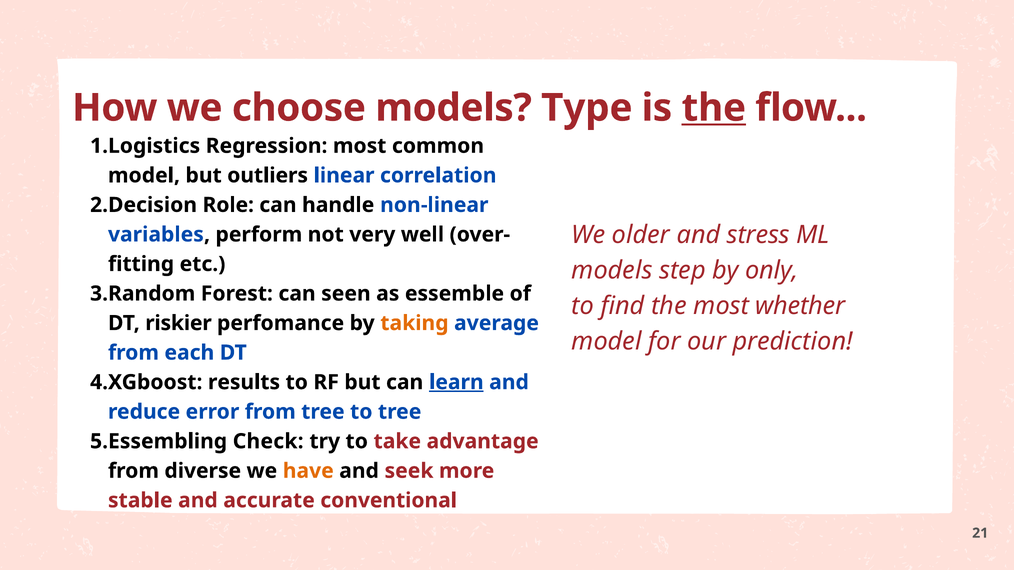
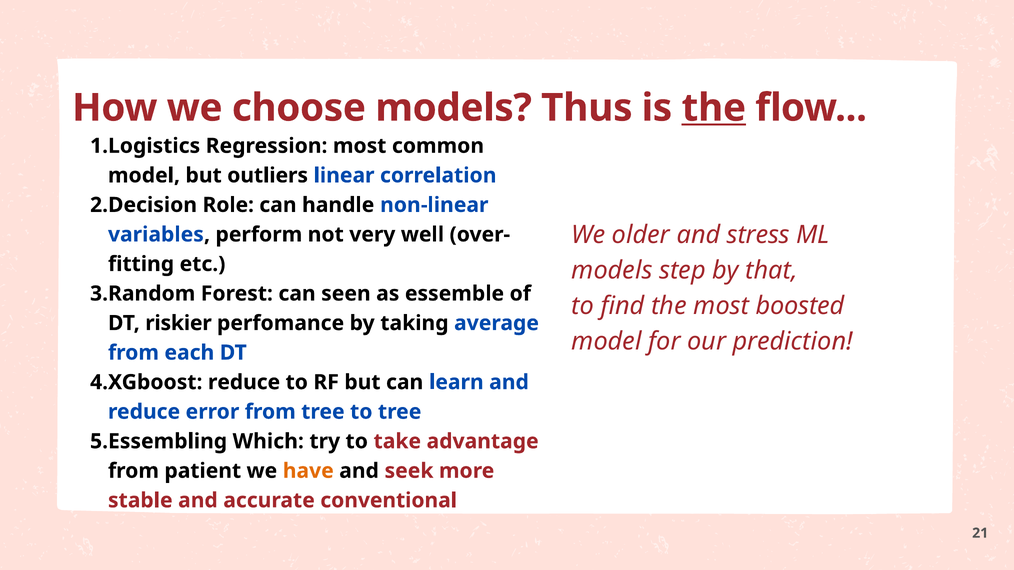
Type: Type -> Thus
only: only -> that
whether: whether -> boosted
taking colour: orange -> black
results at (244, 382): results -> reduce
learn underline: present -> none
Check: Check -> Which
diverse: diverse -> patient
